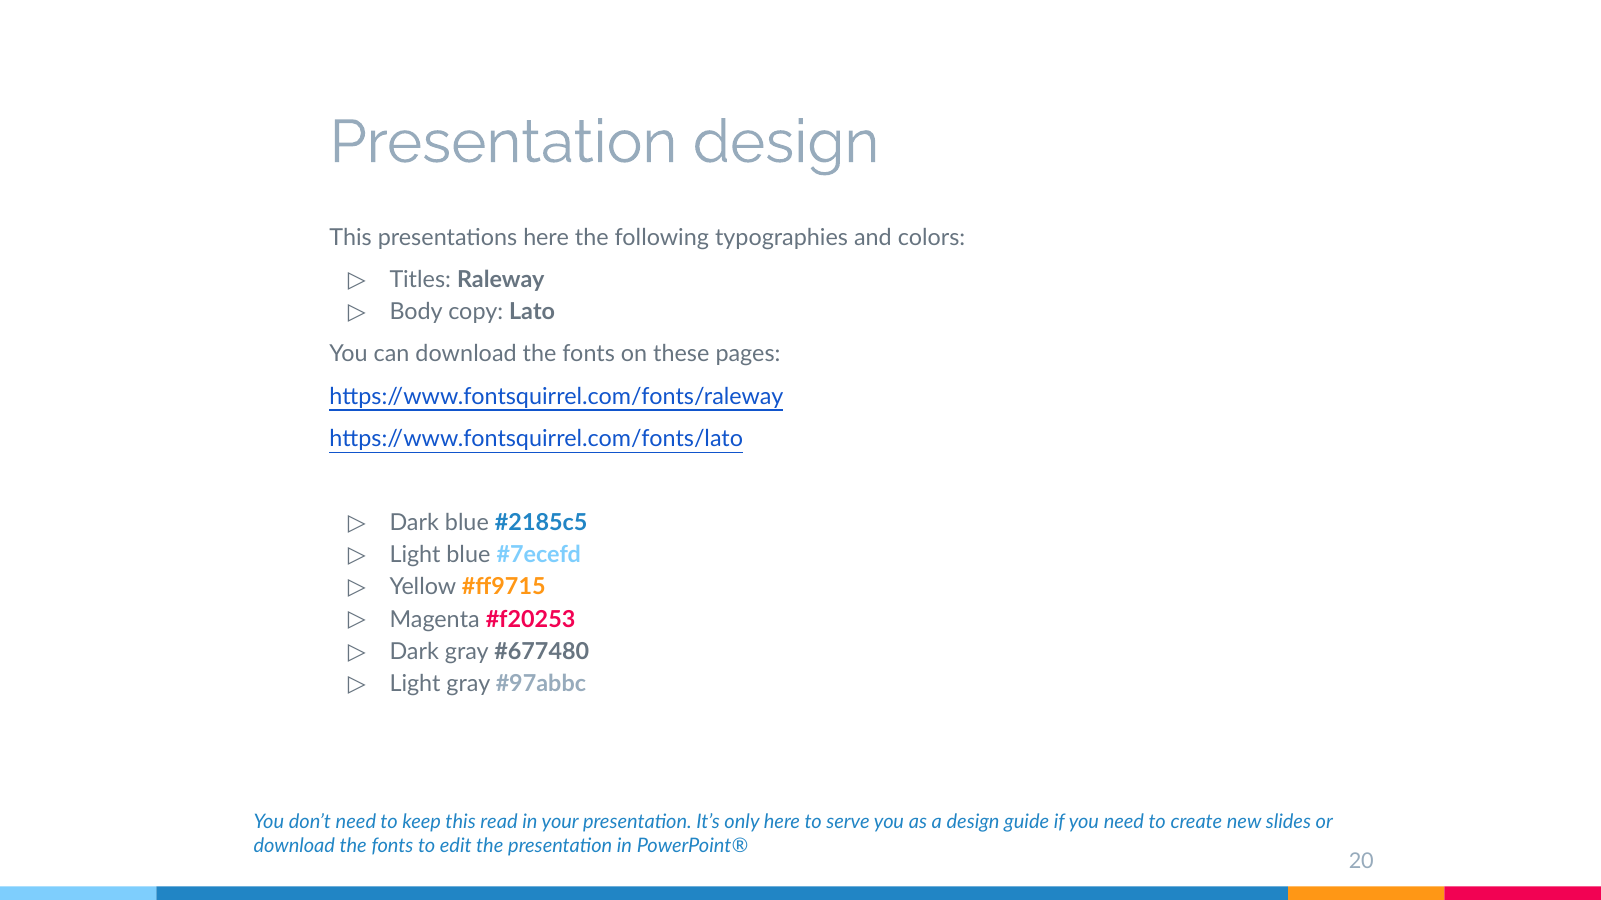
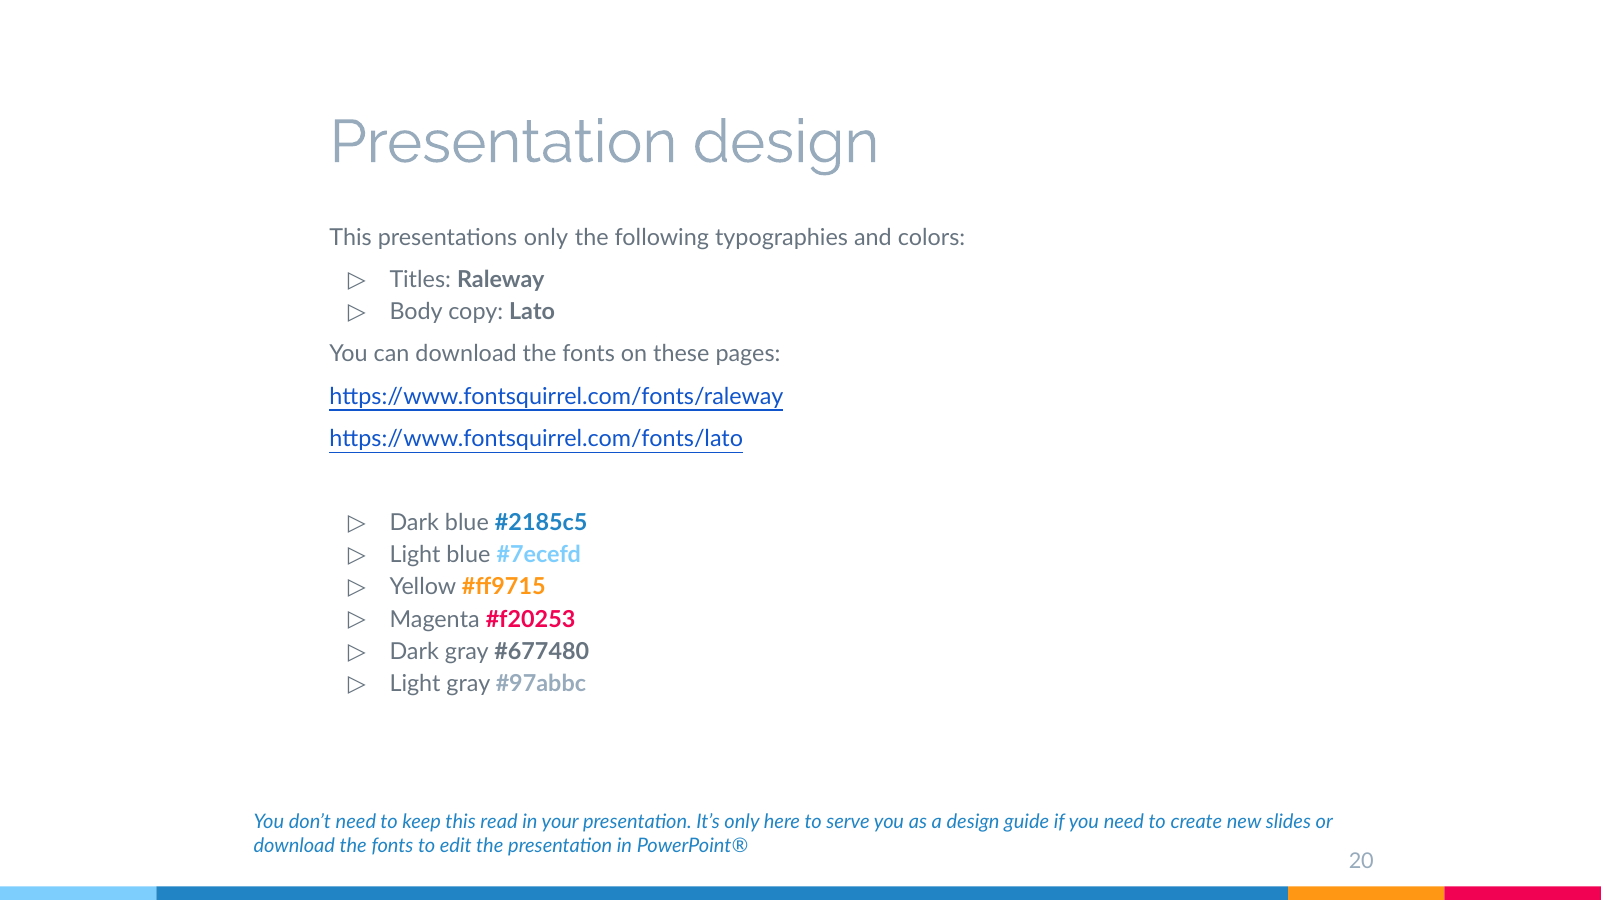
presentations here: here -> only
